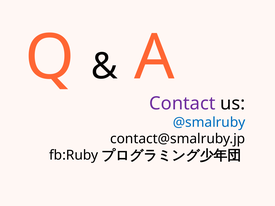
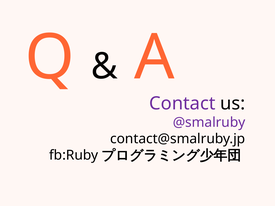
@smalruby colour: blue -> purple
